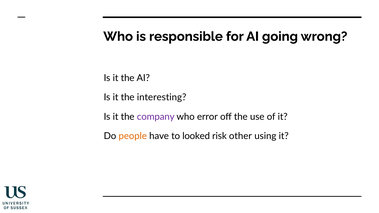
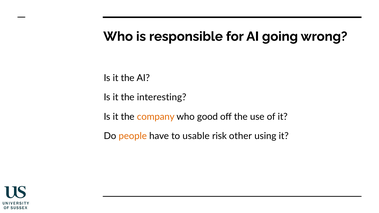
company colour: purple -> orange
error: error -> good
looked: looked -> usable
